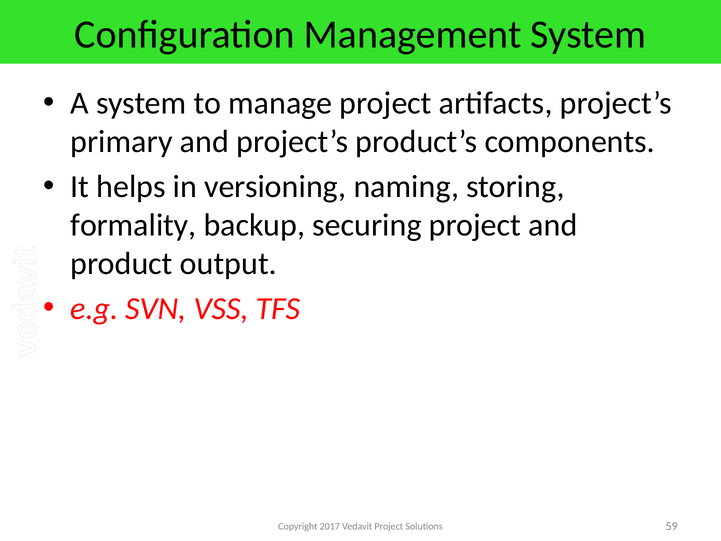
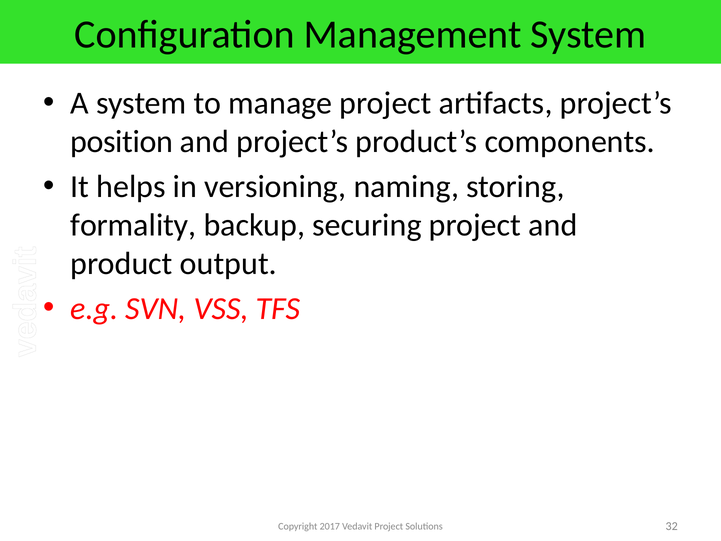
primary: primary -> position
59: 59 -> 32
